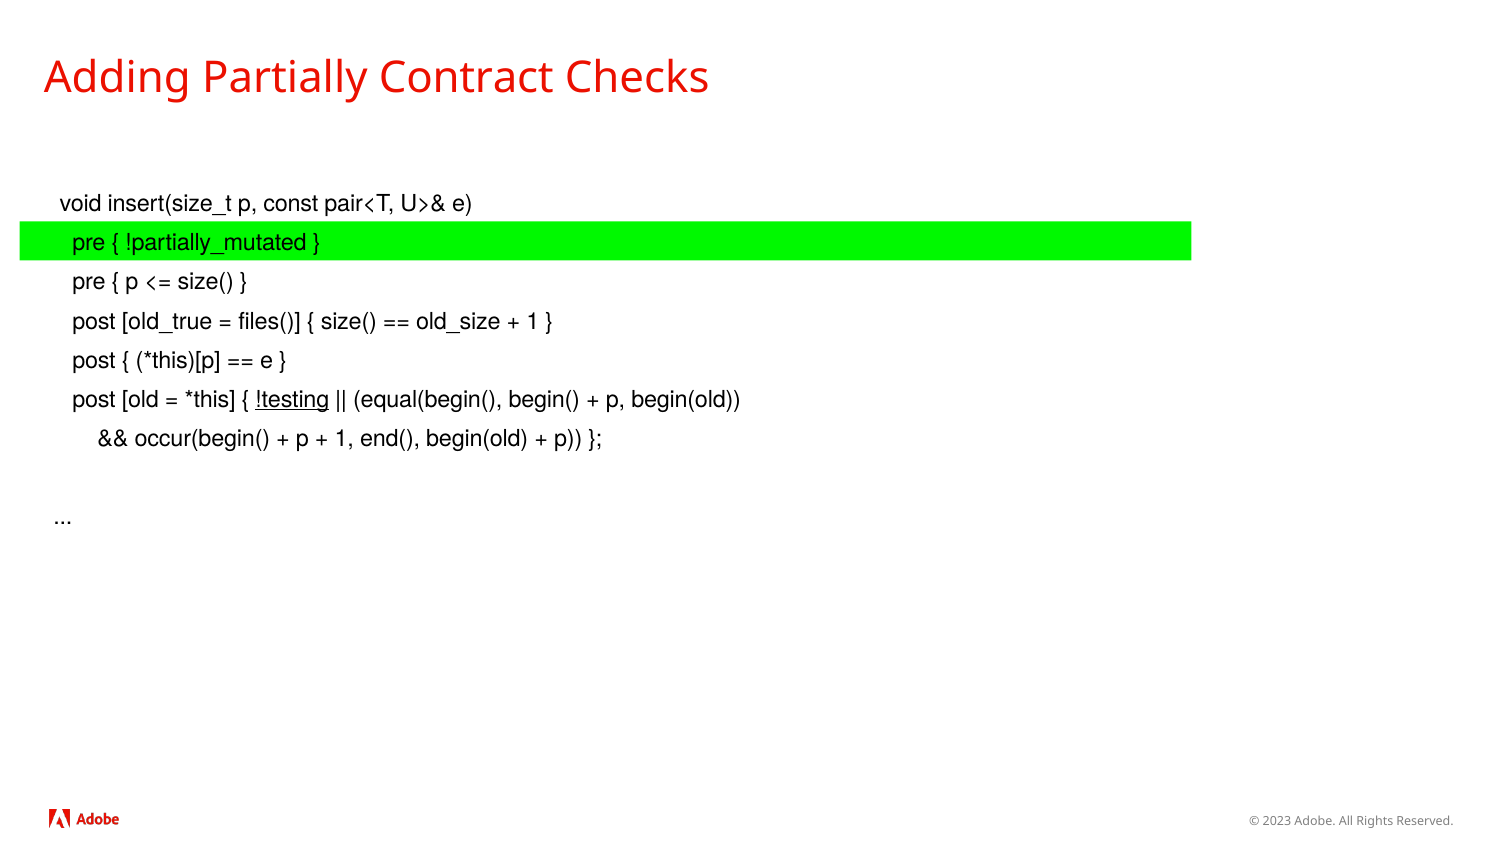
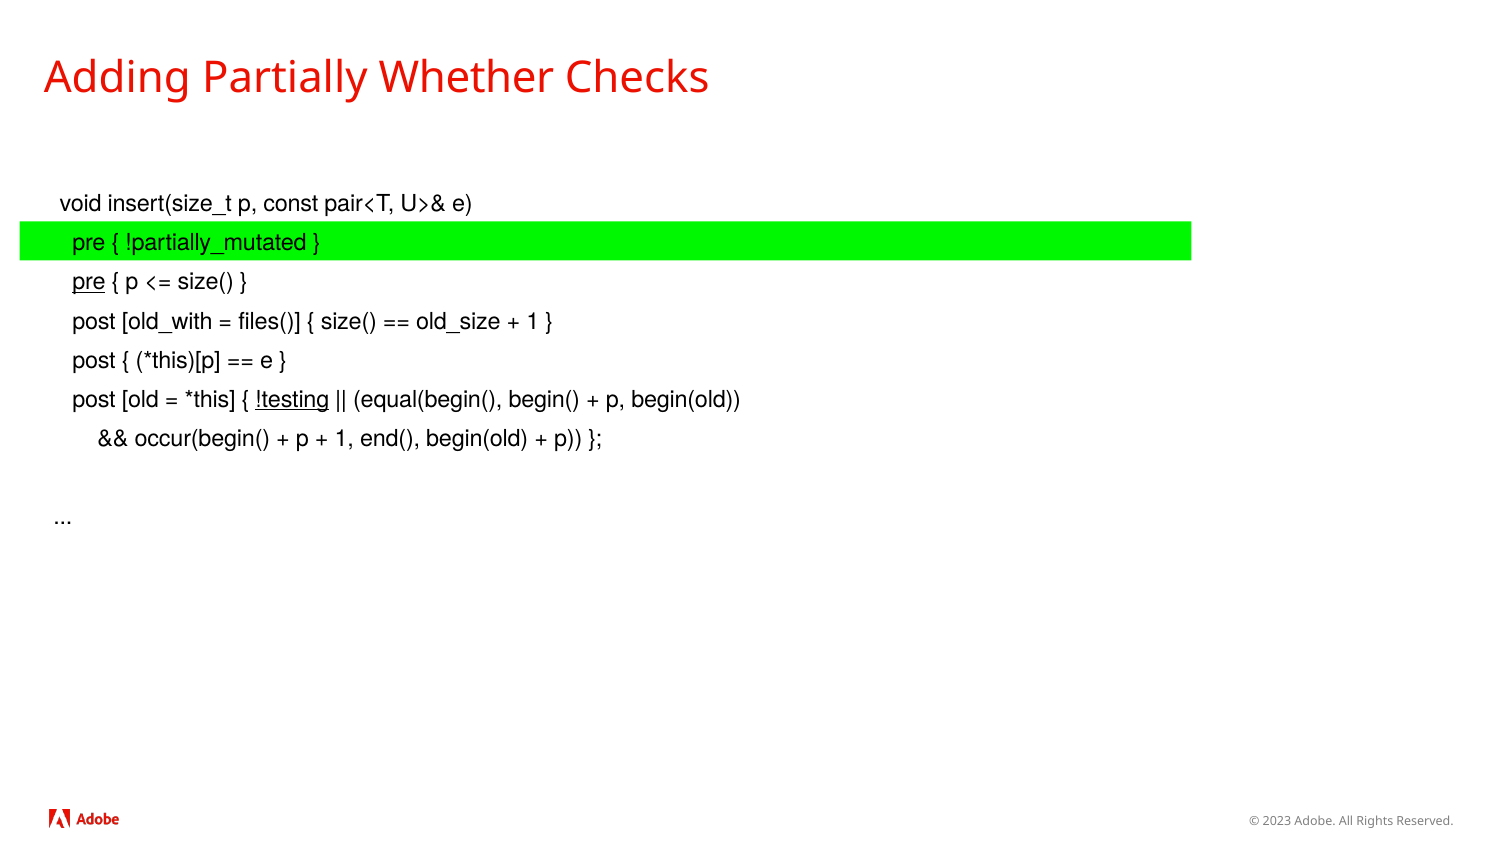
Contract: Contract -> Whether
pre at (89, 282) underline: none -> present
old_true: old_true -> old_with
